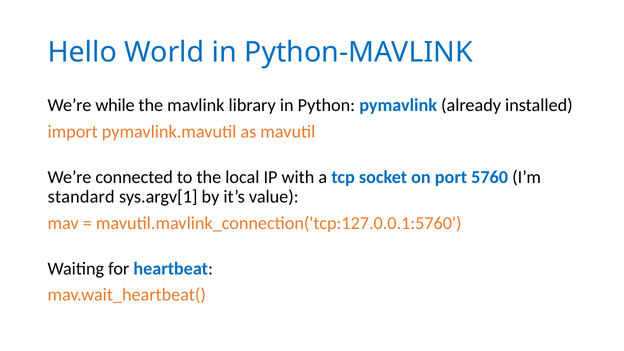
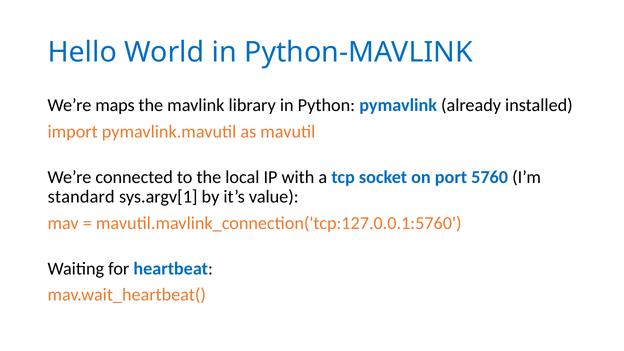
while: while -> maps
